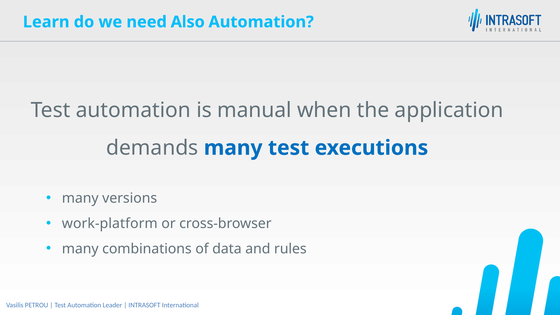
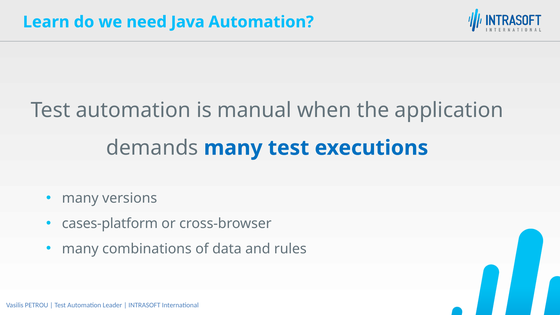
Also: Also -> Java
work-platform: work-platform -> cases-platform
